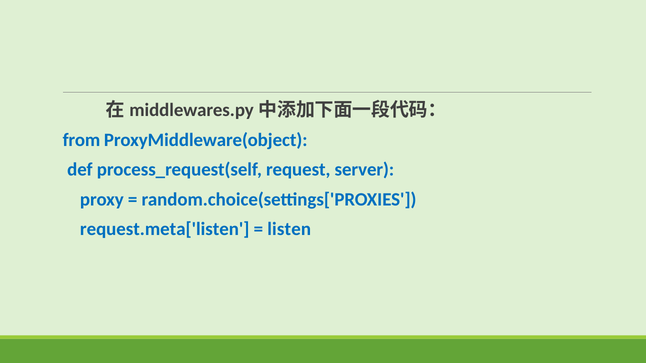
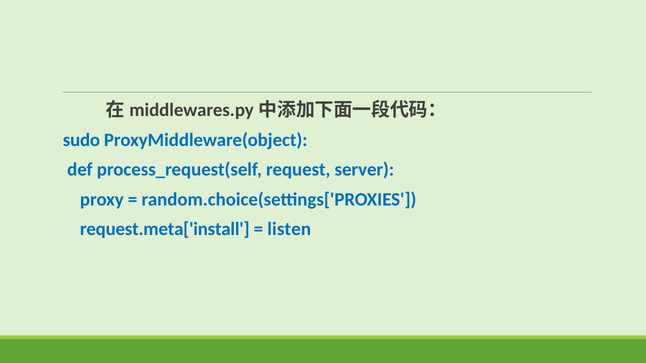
from: from -> sudo
request.meta['listen: request.meta['listen -> request.meta['install
